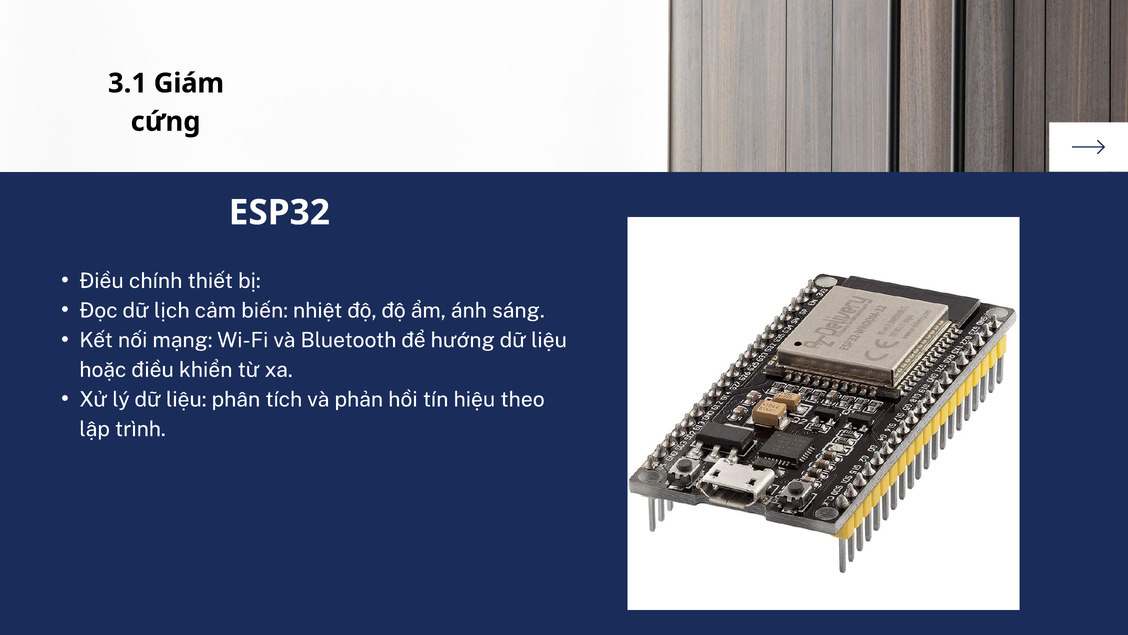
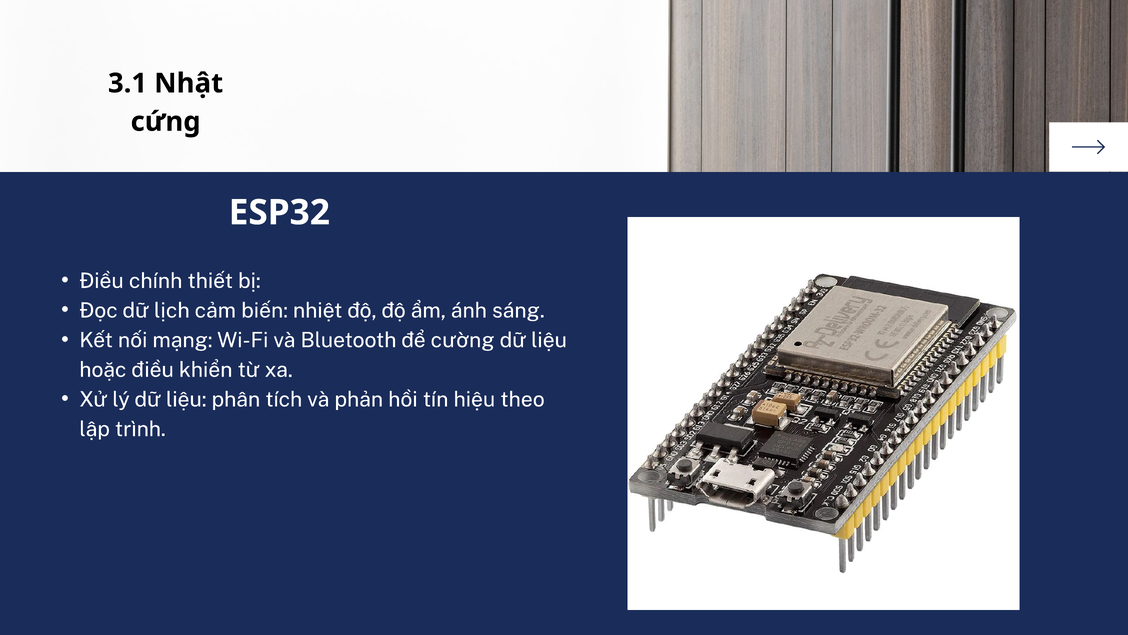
Giám: Giám -> Nhật
hướng: hướng -> cường
